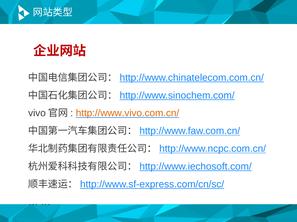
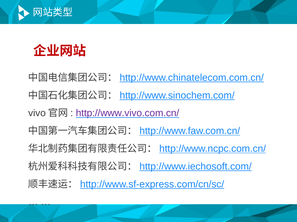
http://www.vivo.com.cn/ colour: orange -> purple
